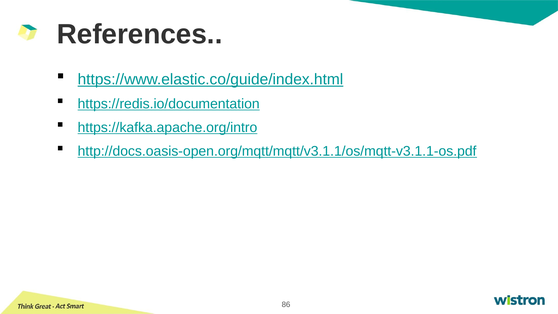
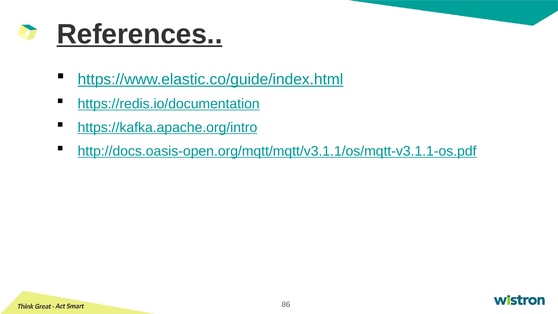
References underline: none -> present
